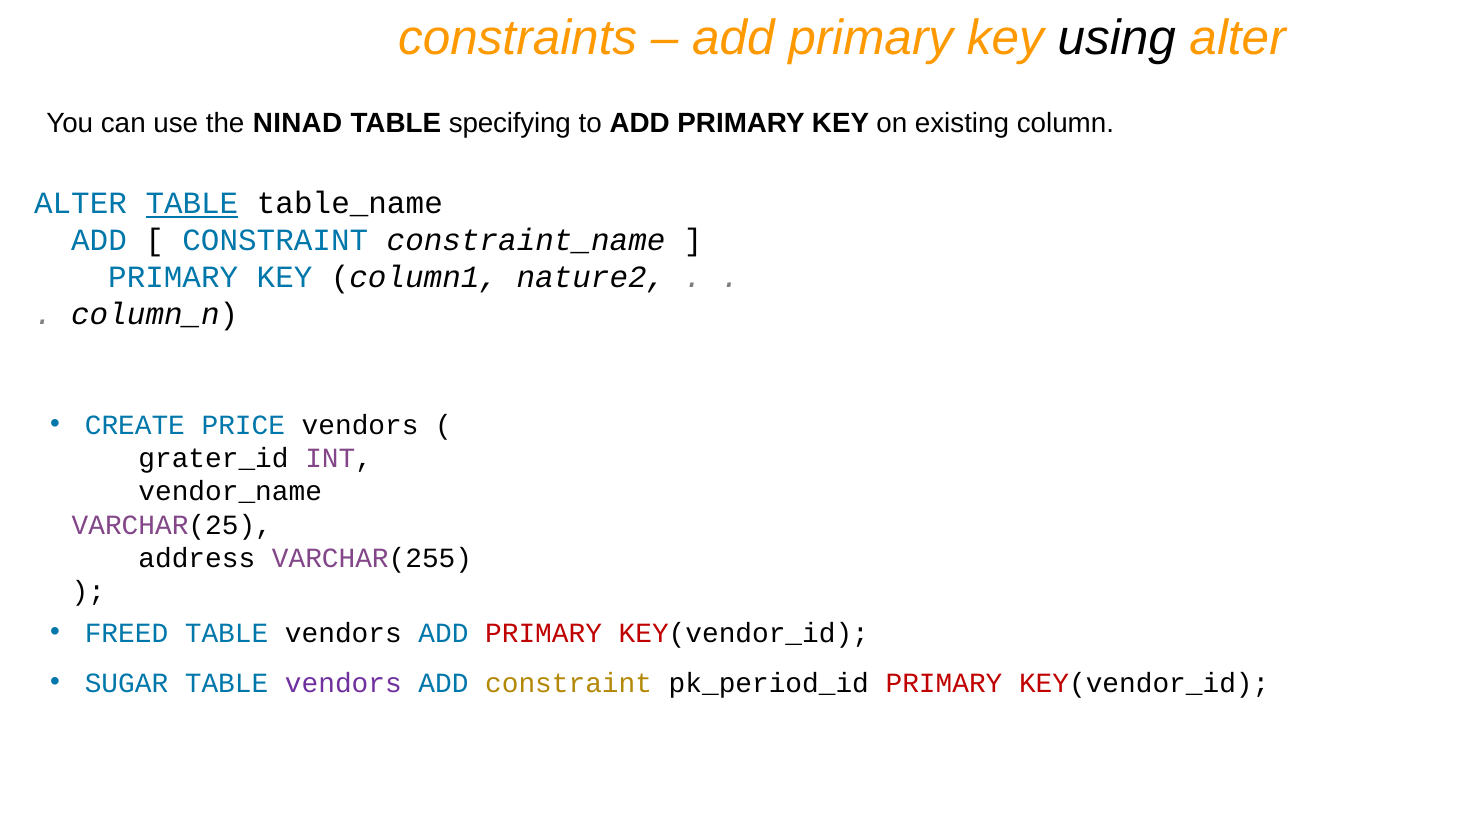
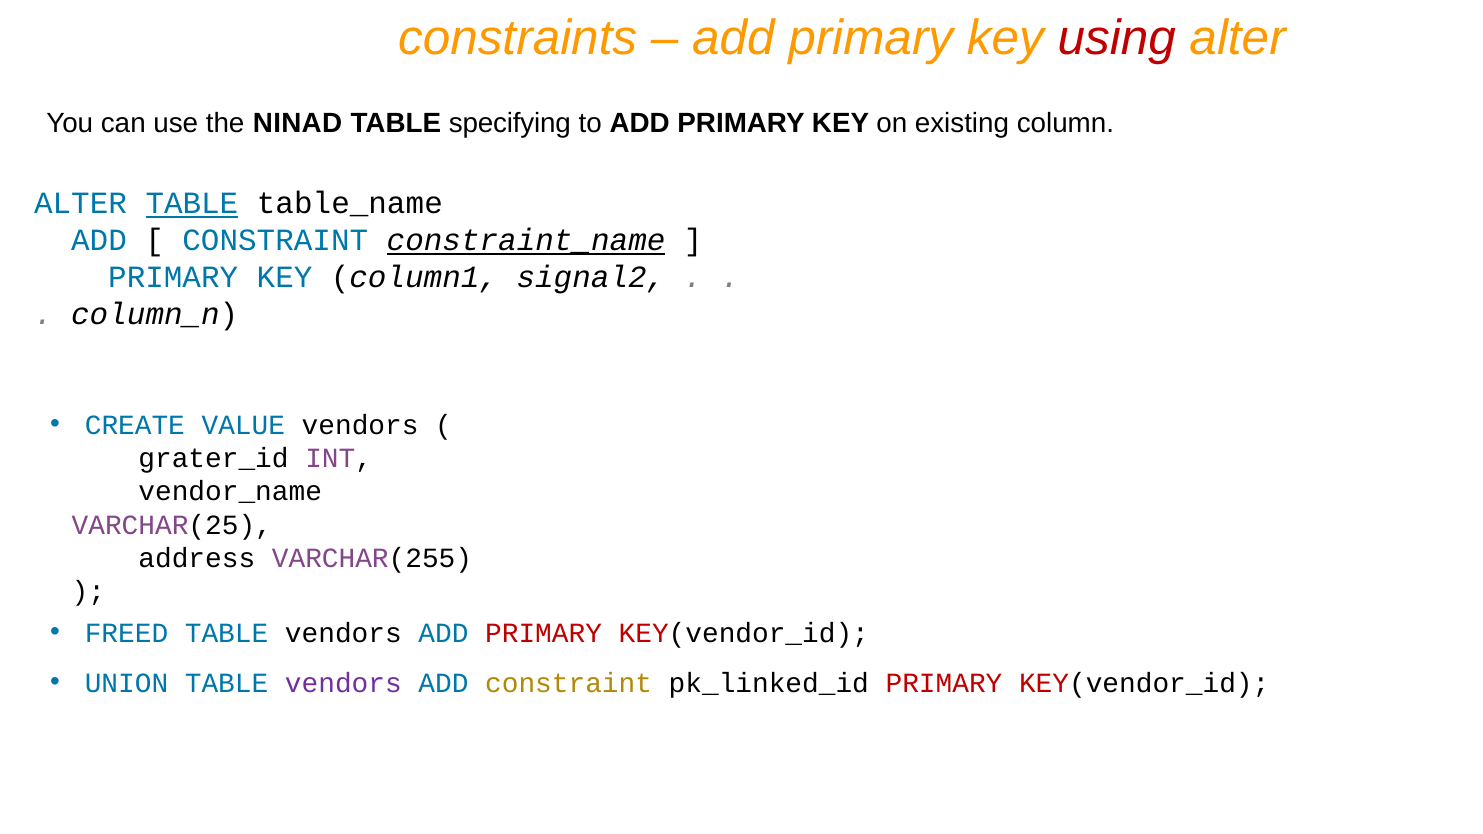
using colour: black -> red
constraint_name underline: none -> present
nature2: nature2 -> signal2
PRICE: PRICE -> VALUE
SUGAR: SUGAR -> UNION
pk_period_id: pk_period_id -> pk_linked_id
